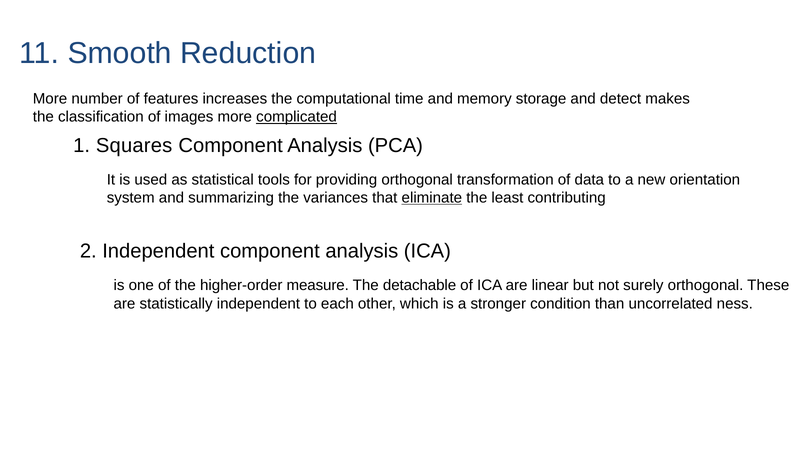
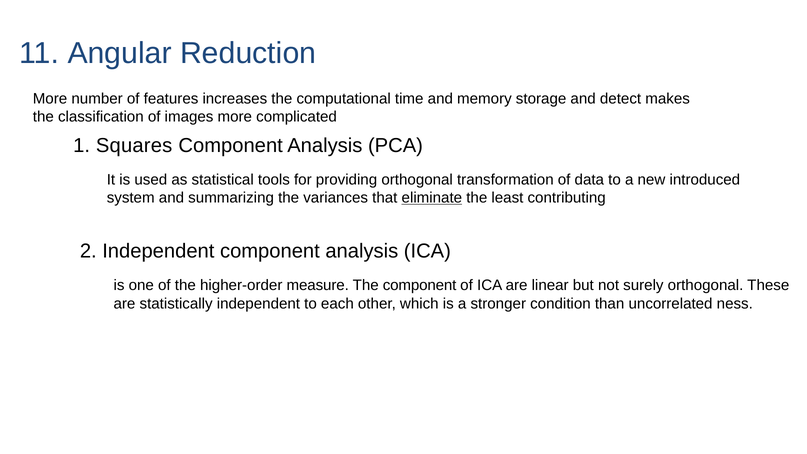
Smooth: Smooth -> Angular
complicated underline: present -> none
orientation: orientation -> introduced
The detachable: detachable -> component
